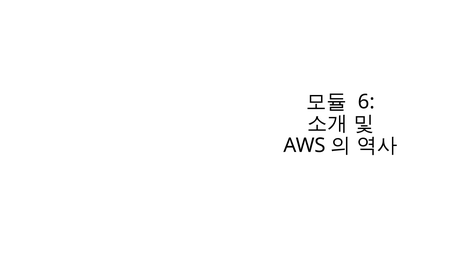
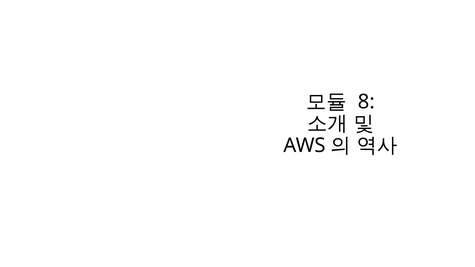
6: 6 -> 8
